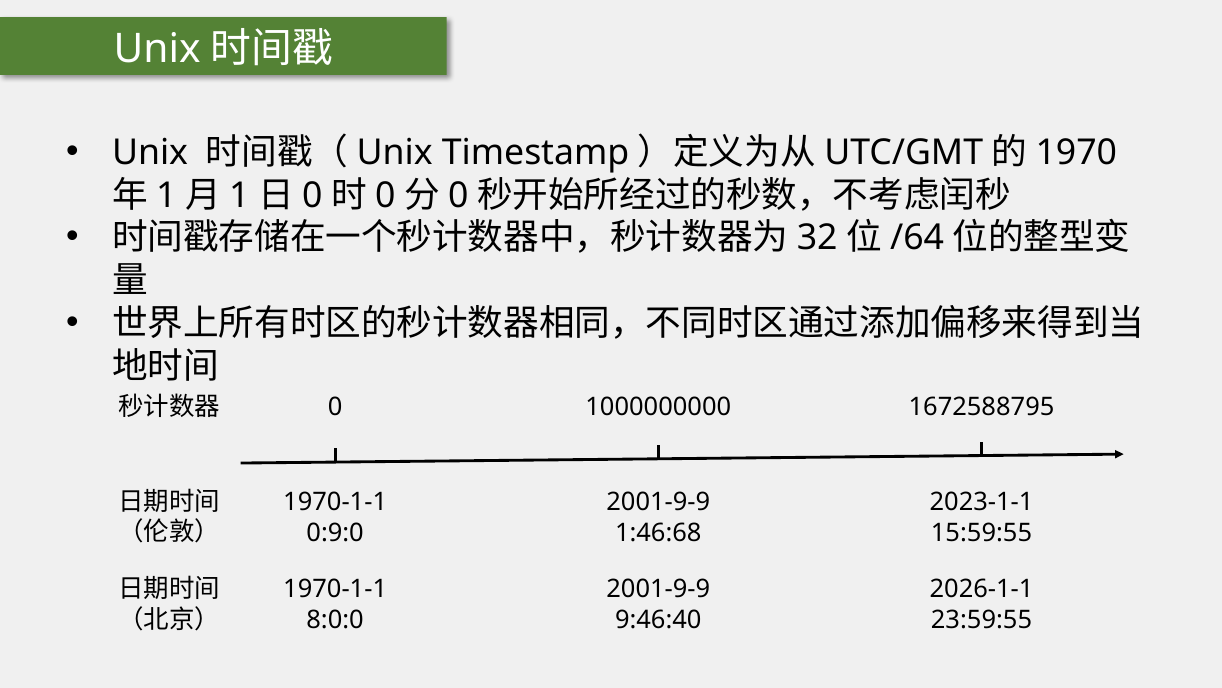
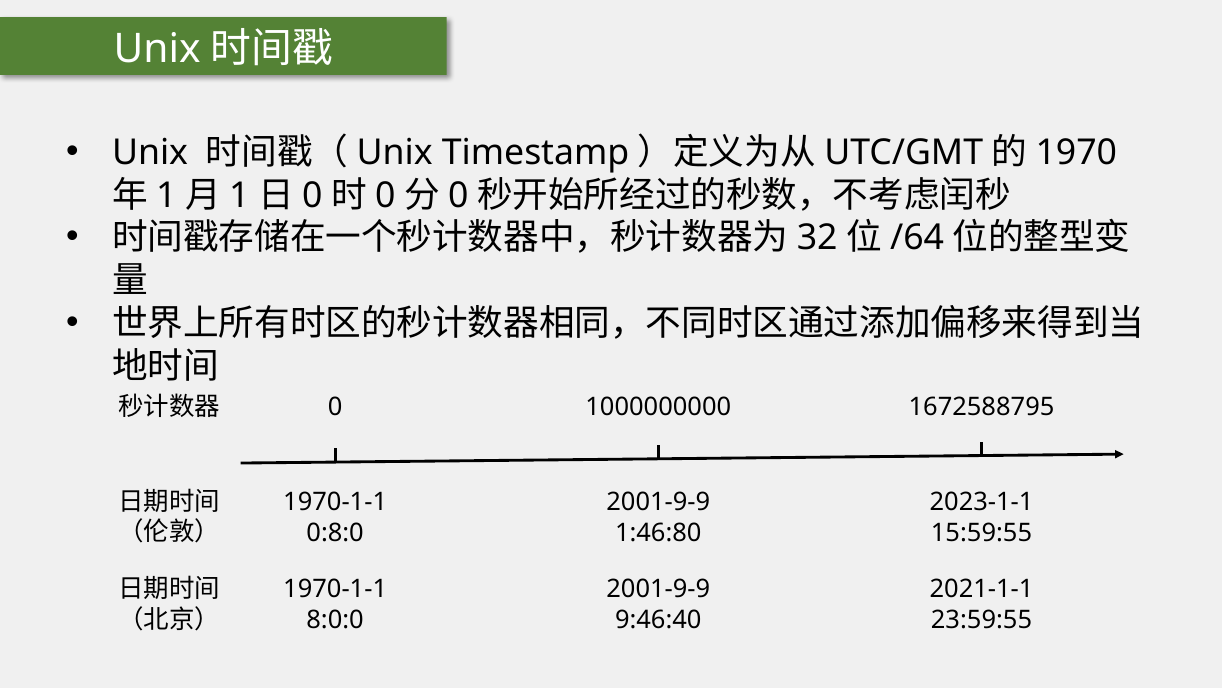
0:9:0: 0:9:0 -> 0:8:0
1:46:68: 1:46:68 -> 1:46:80
2026-1-1: 2026-1-1 -> 2021-1-1
